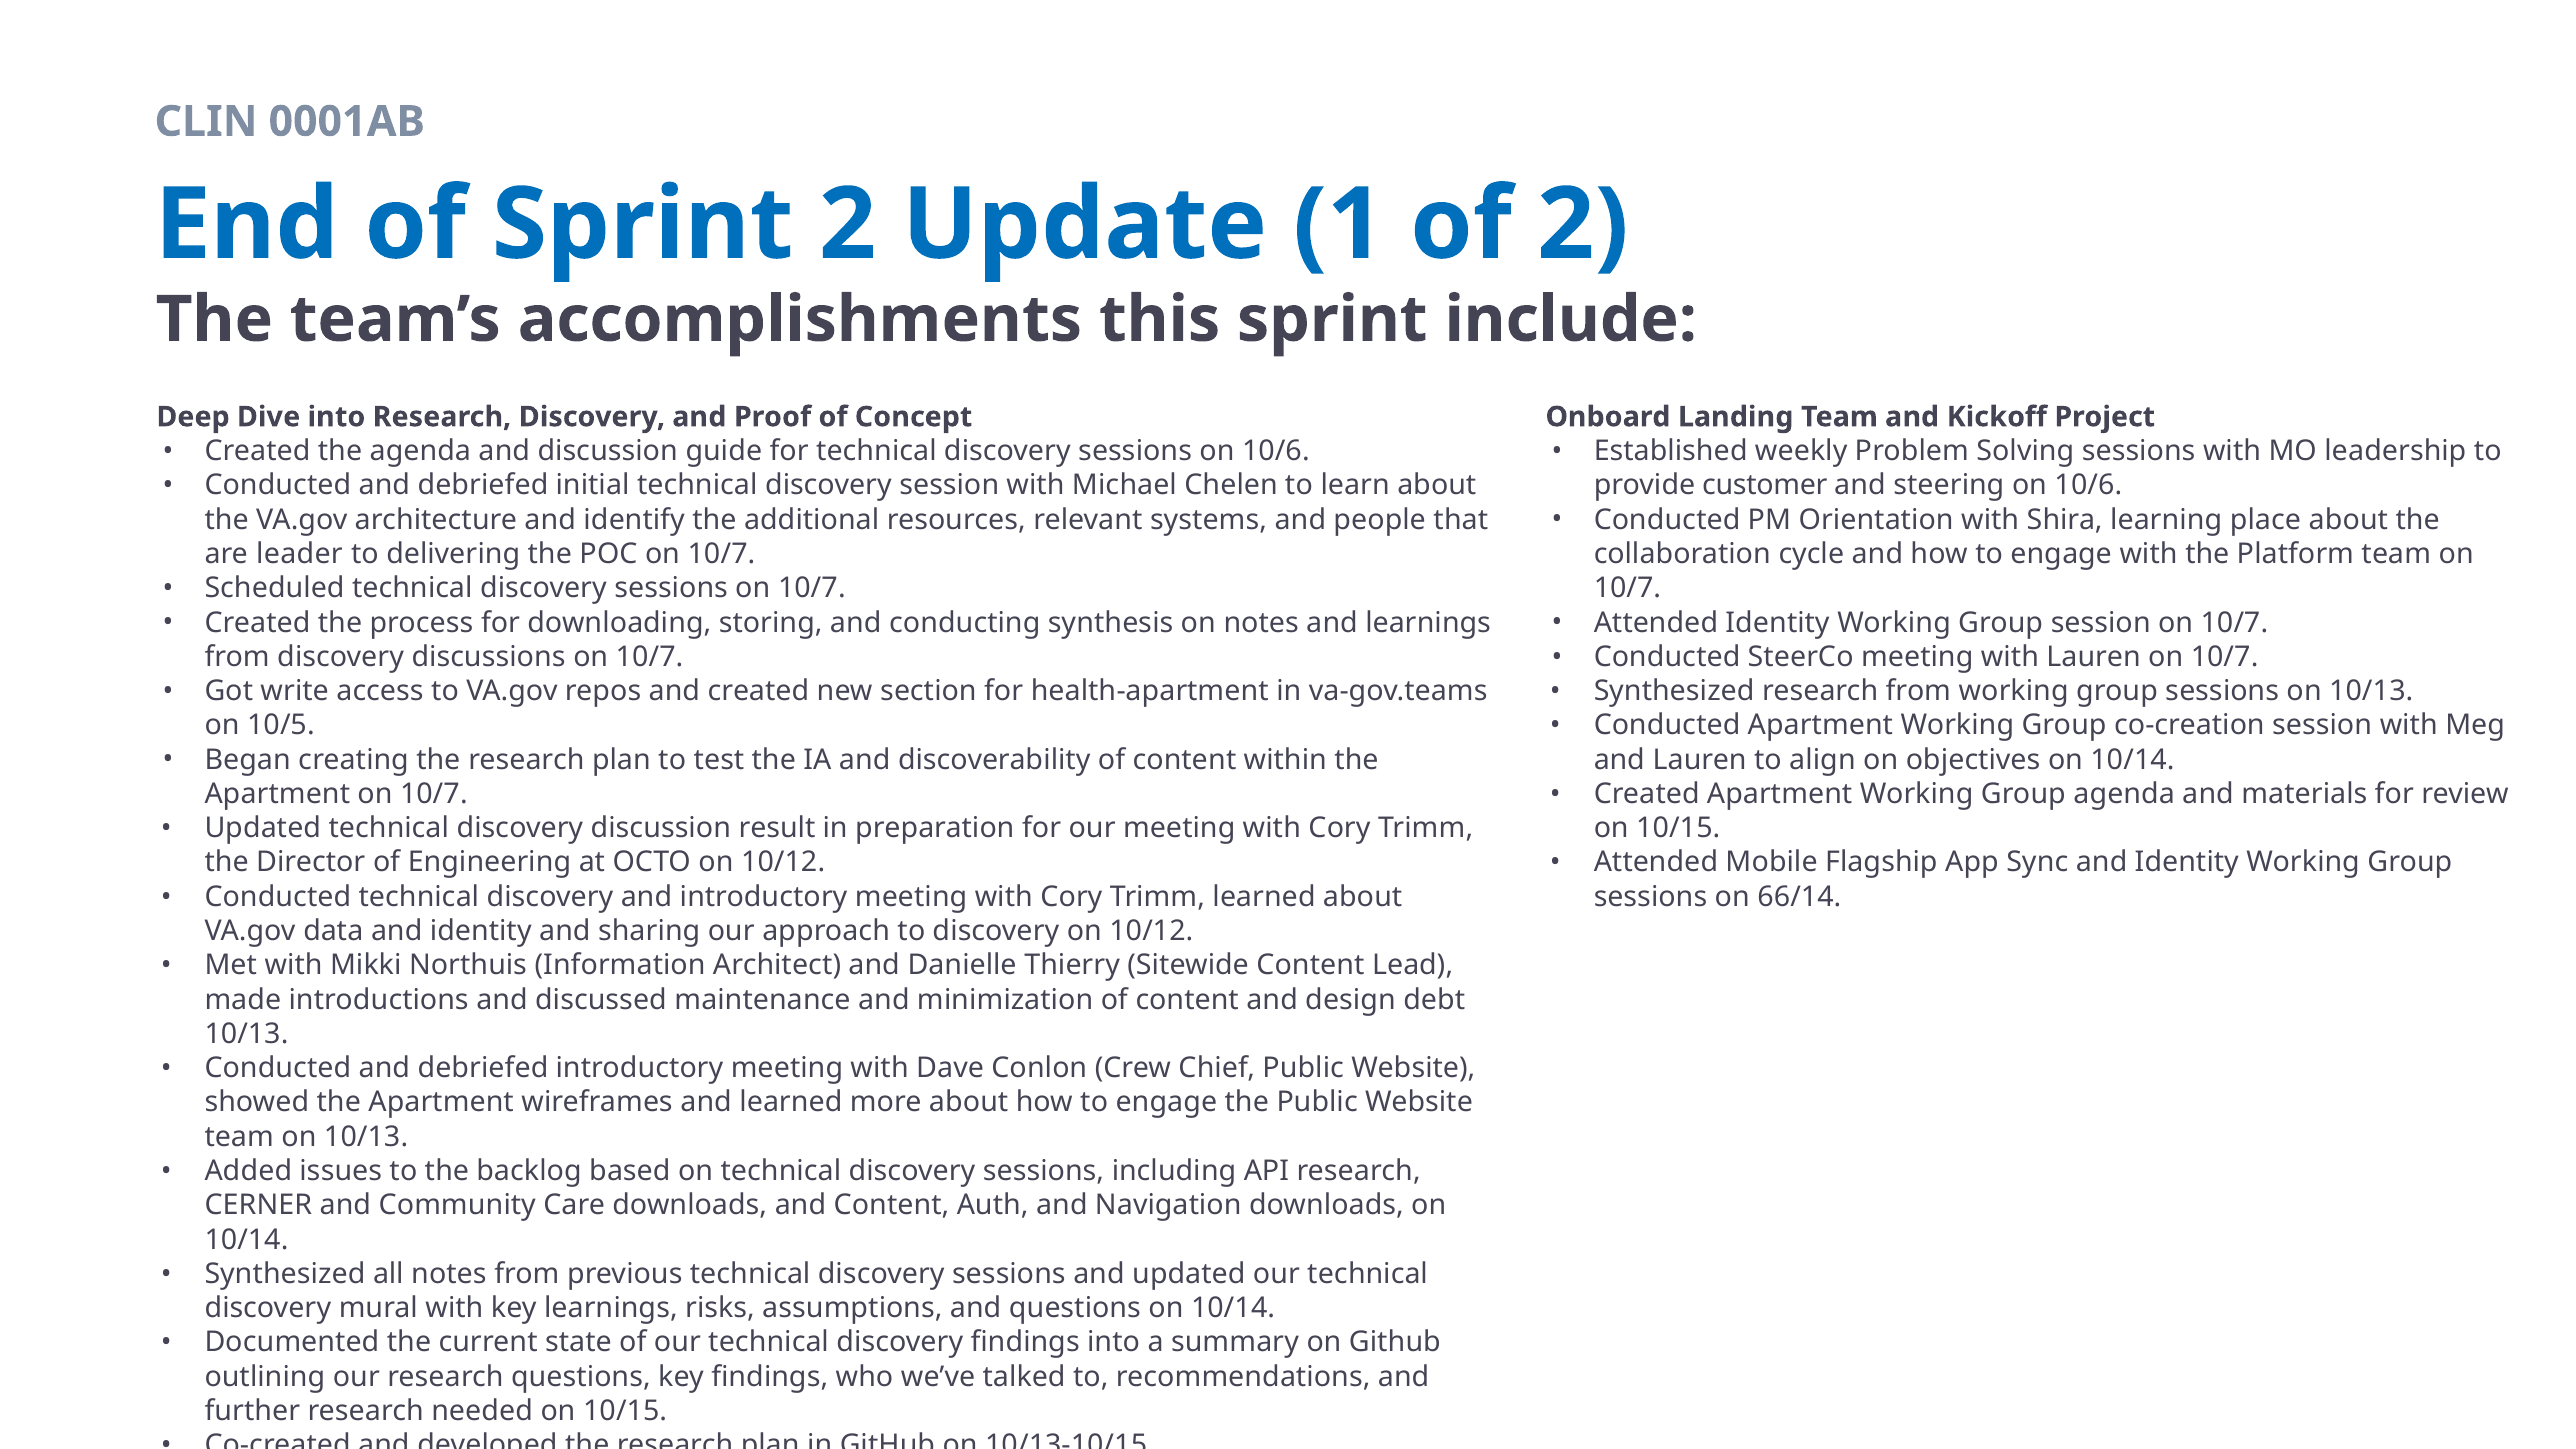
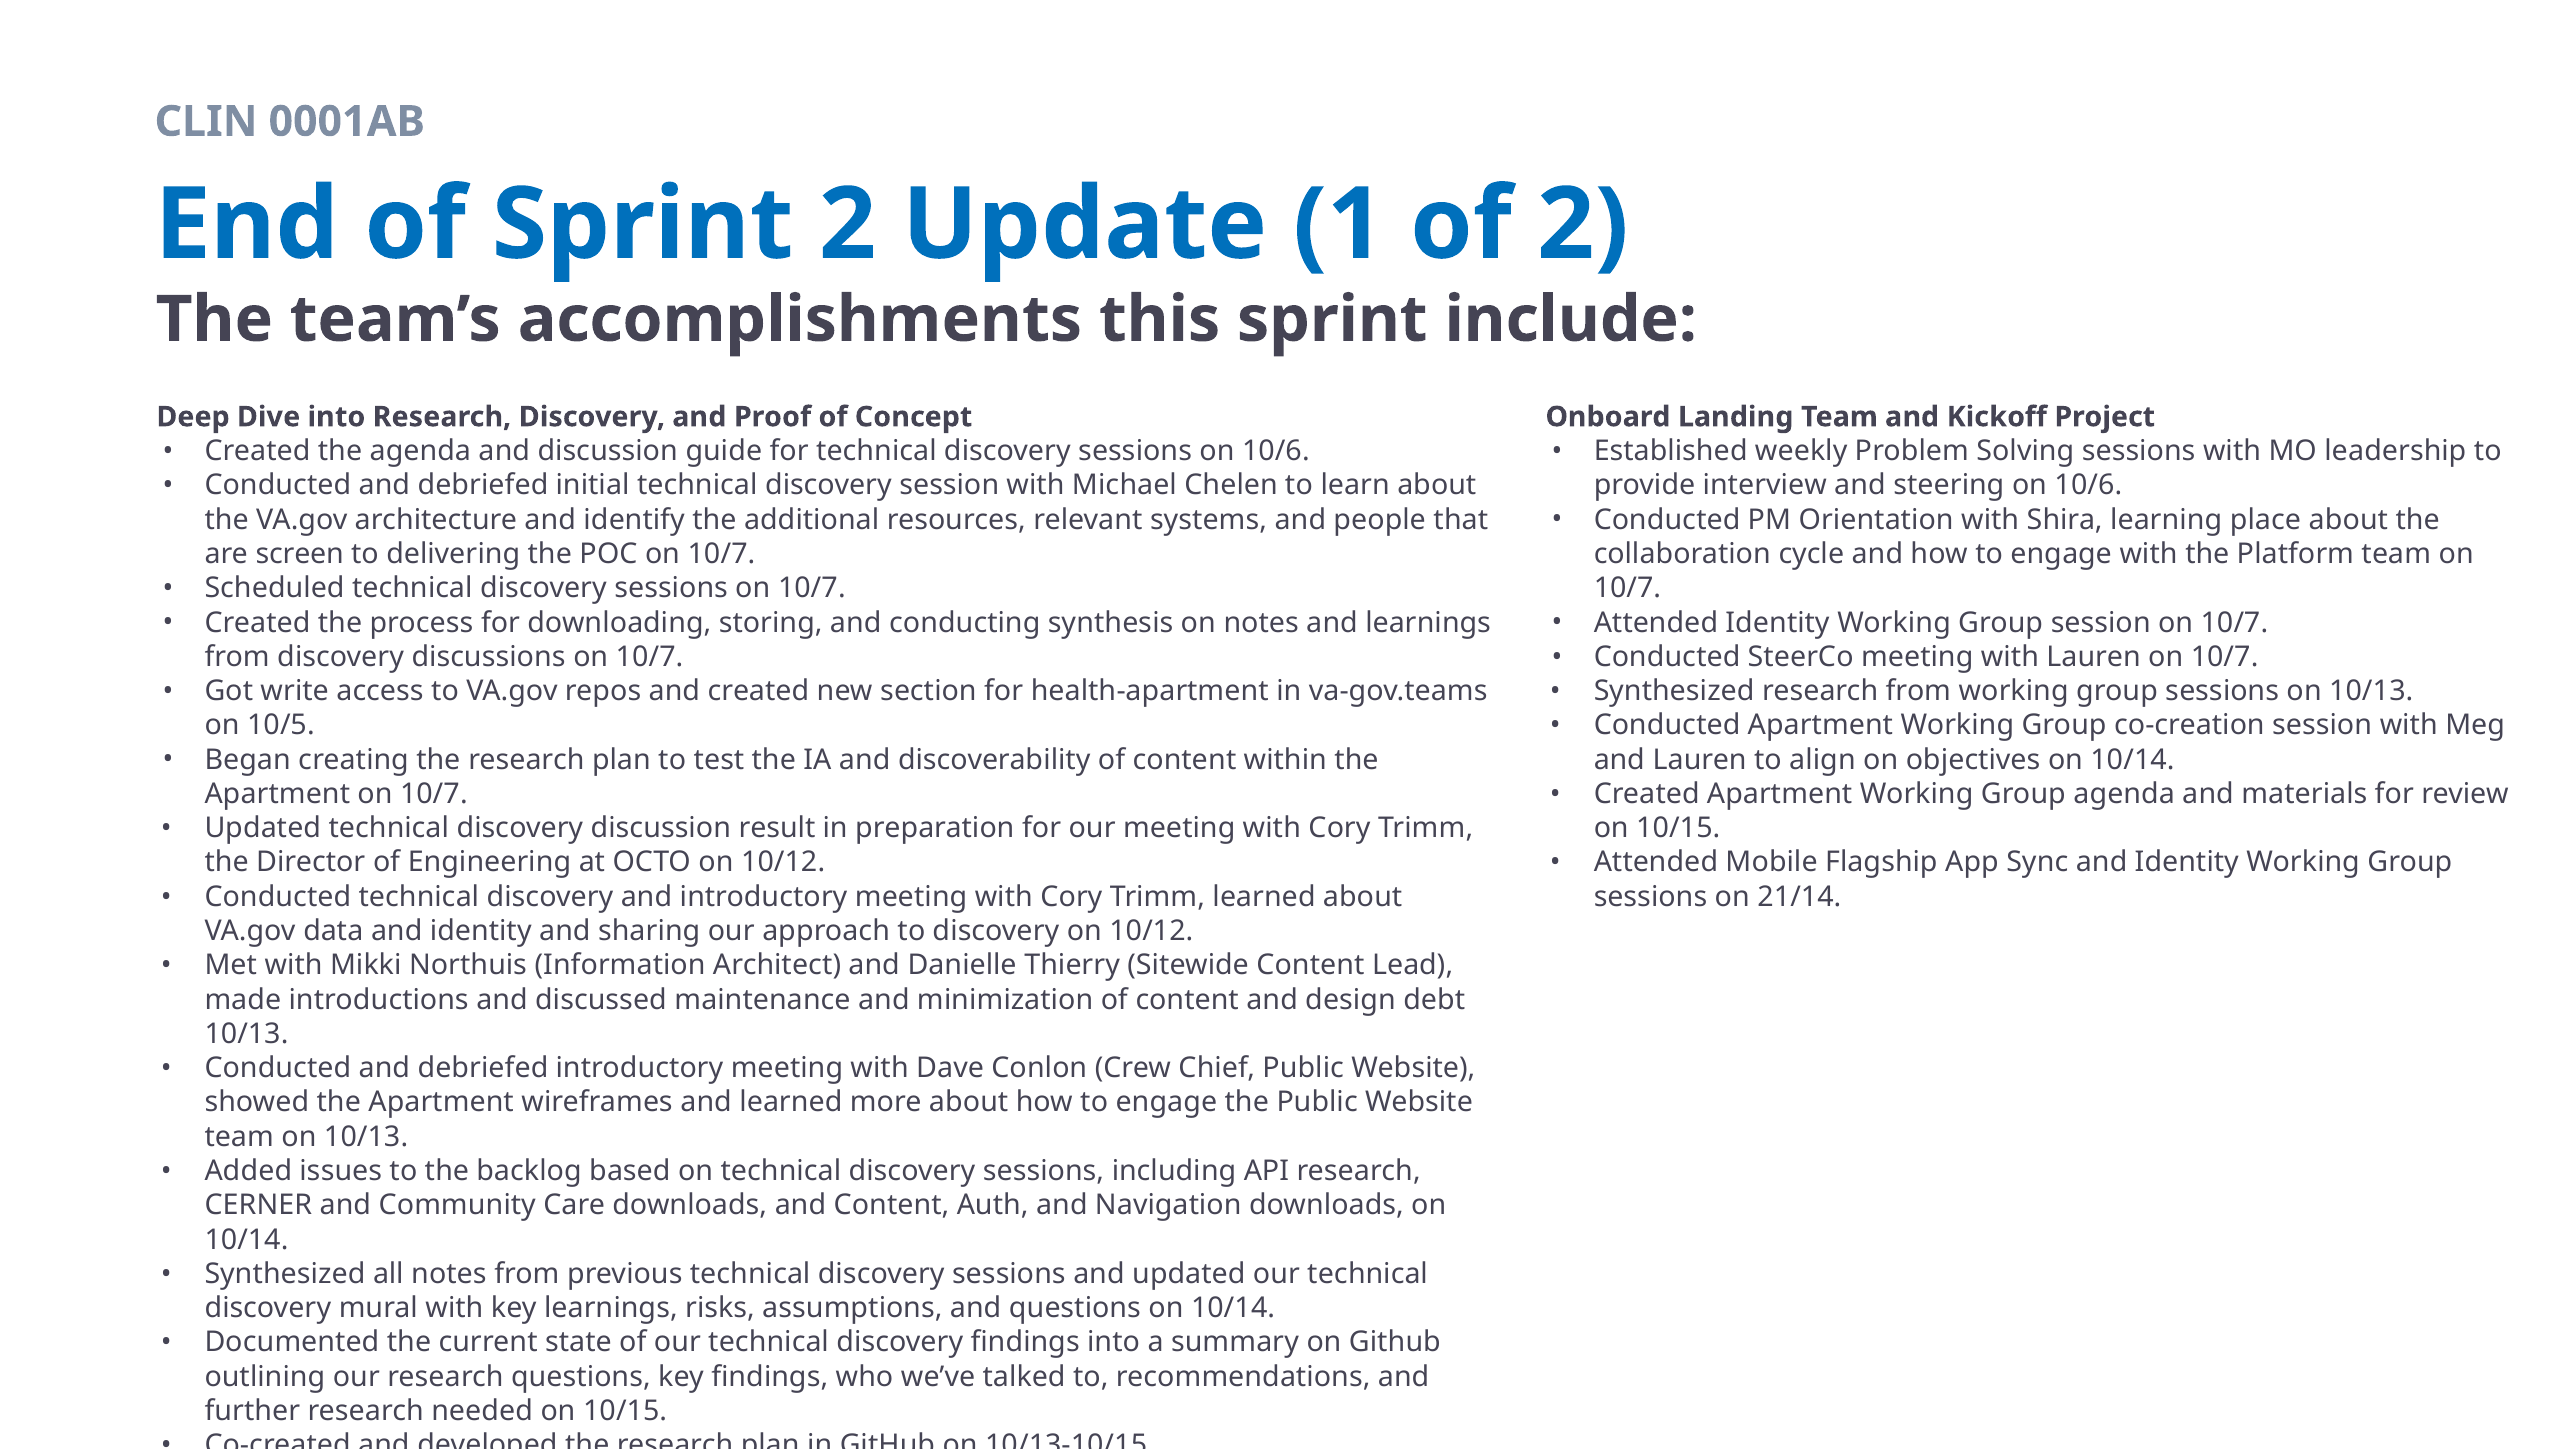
customer: customer -> interview
leader: leader -> screen
66/14: 66/14 -> 21/14
